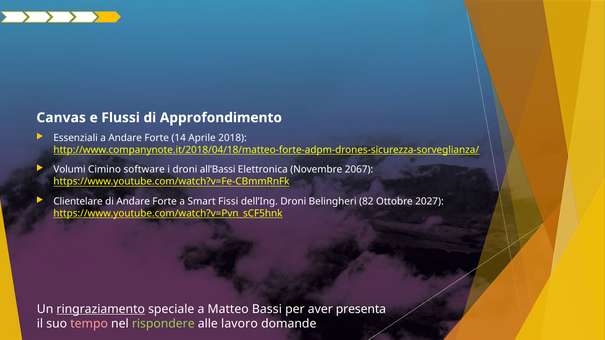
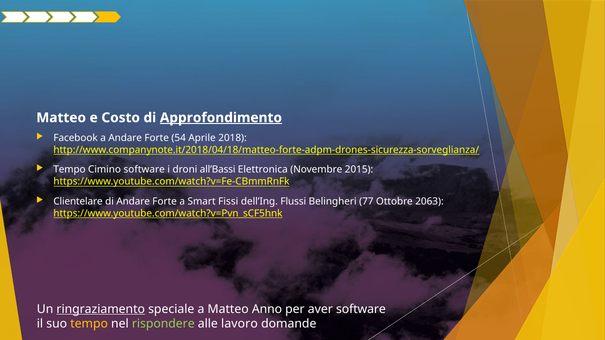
Canvas at (61, 118): Canvas -> Matteo
Flussi: Flussi -> Costo
Approfondimento underline: none -> present
Essenziali: Essenziali -> Facebook
14: 14 -> 54
Volumi at (69, 170): Volumi -> Tempo
2067: 2067 -> 2015
dell’Ing Droni: Droni -> Flussi
82: 82 -> 77
2027: 2027 -> 2063
Bassi: Bassi -> Anno
aver presenta: presenta -> software
tempo at (89, 324) colour: pink -> yellow
